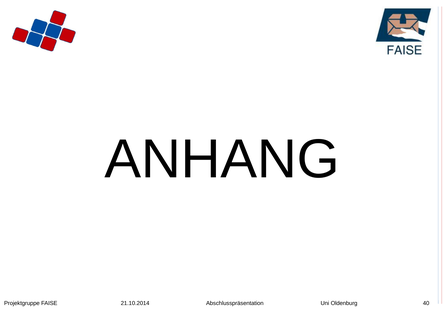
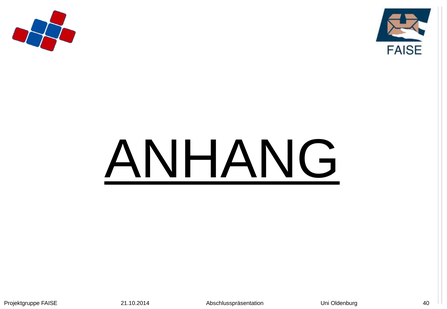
ANHANG underline: none -> present
